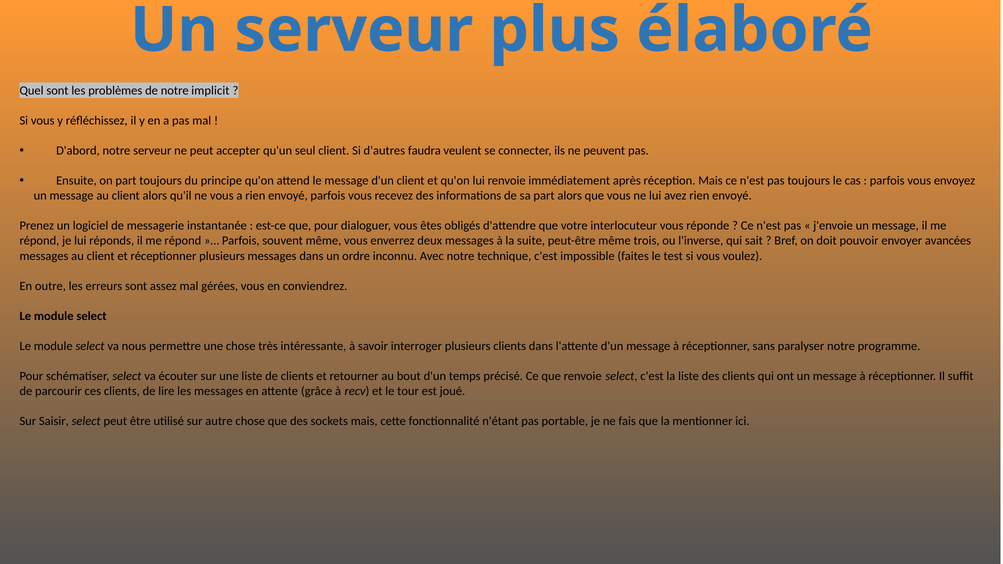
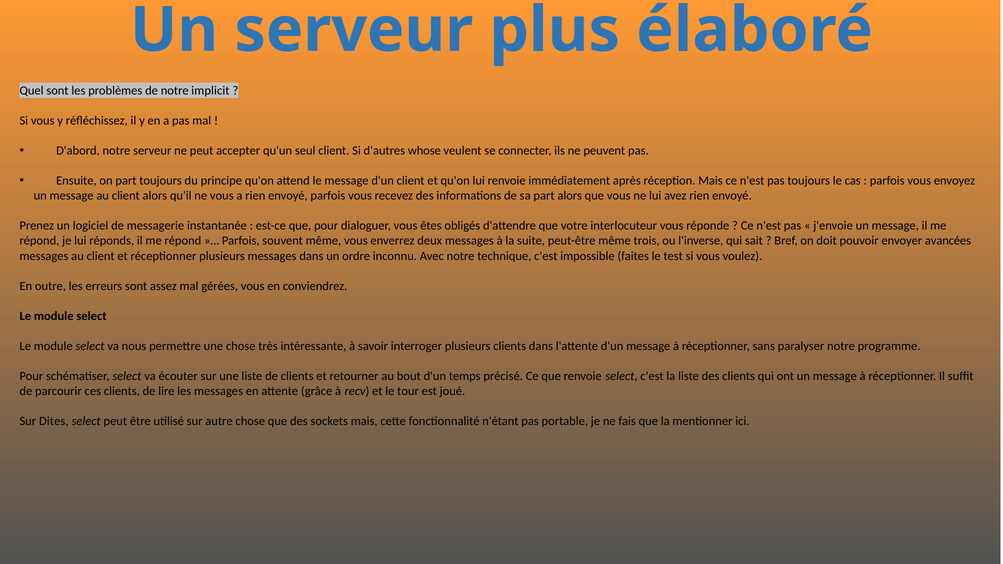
faudra: faudra -> whose
Saisir: Saisir -> Dites
